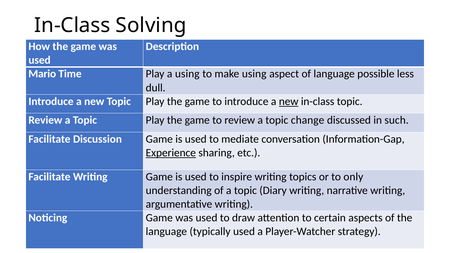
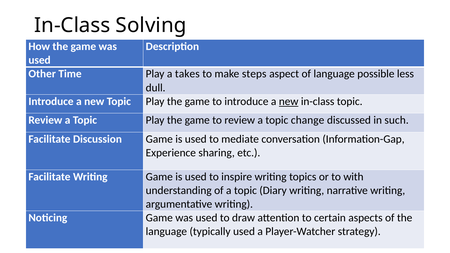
Mario: Mario -> Other
a using: using -> takes
make using: using -> steps
Experience underline: present -> none
only: only -> with
